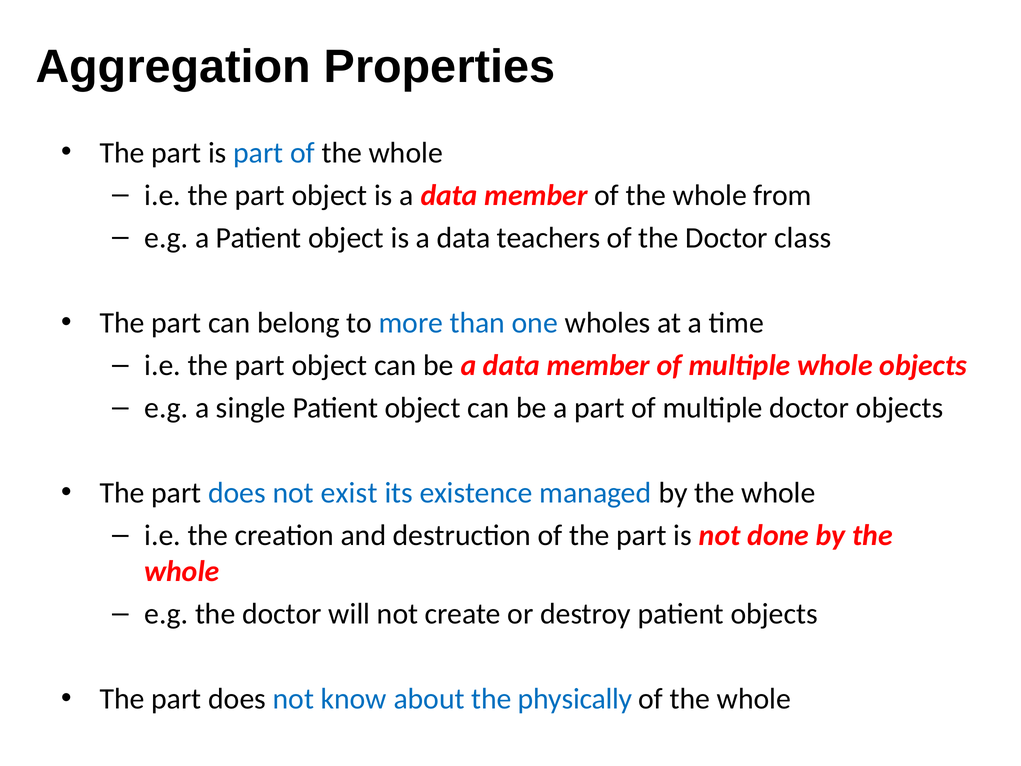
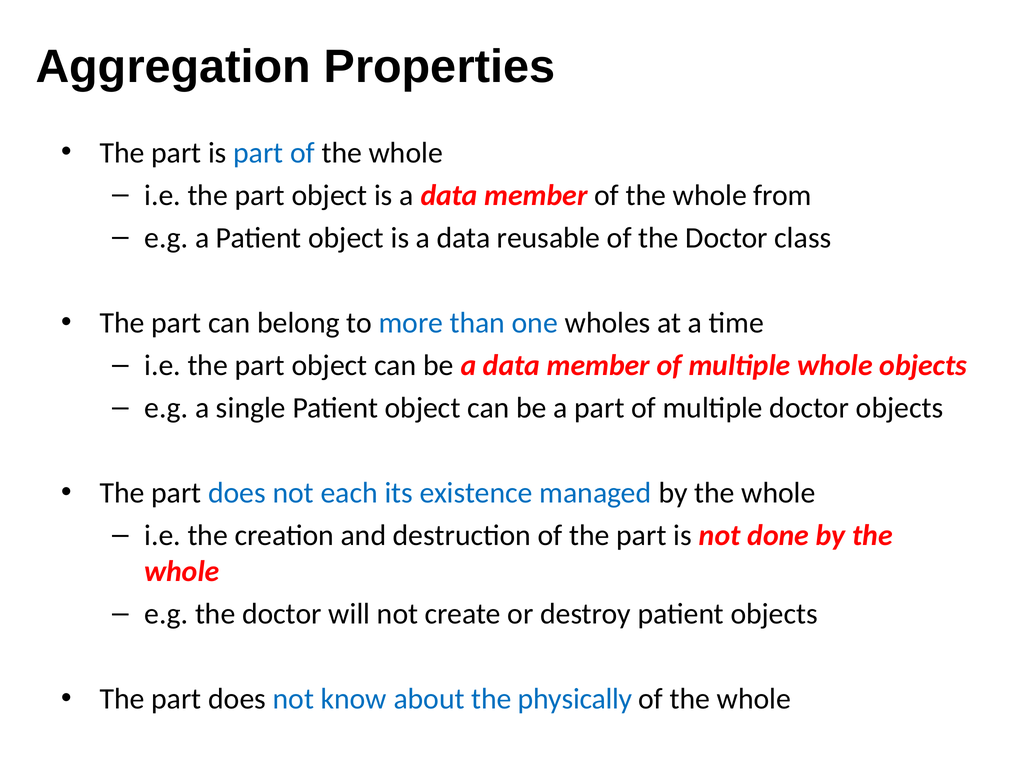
teachers: teachers -> reusable
exist: exist -> each
